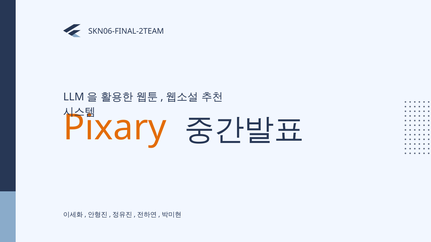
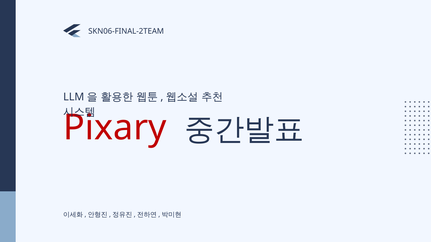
Pixary colour: orange -> red
